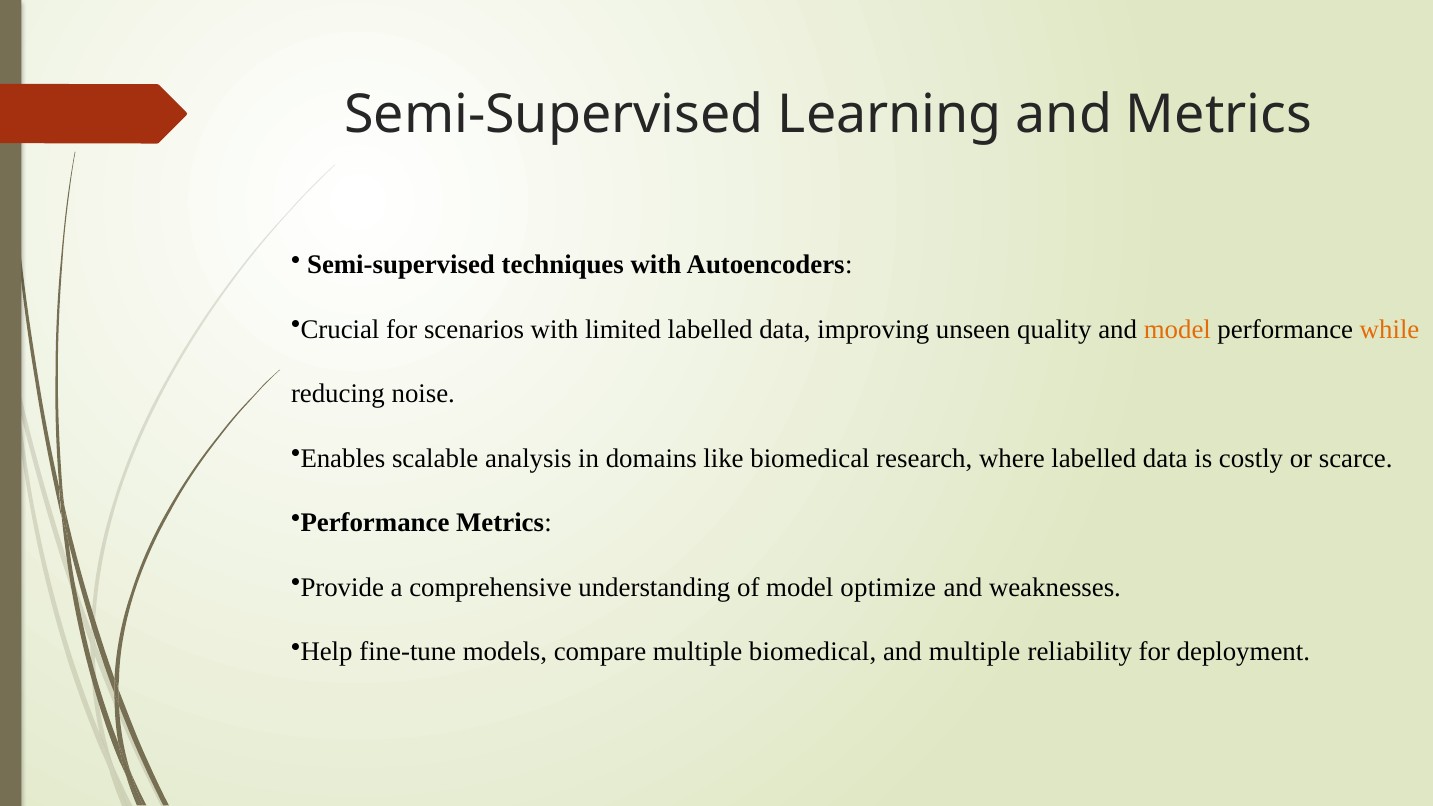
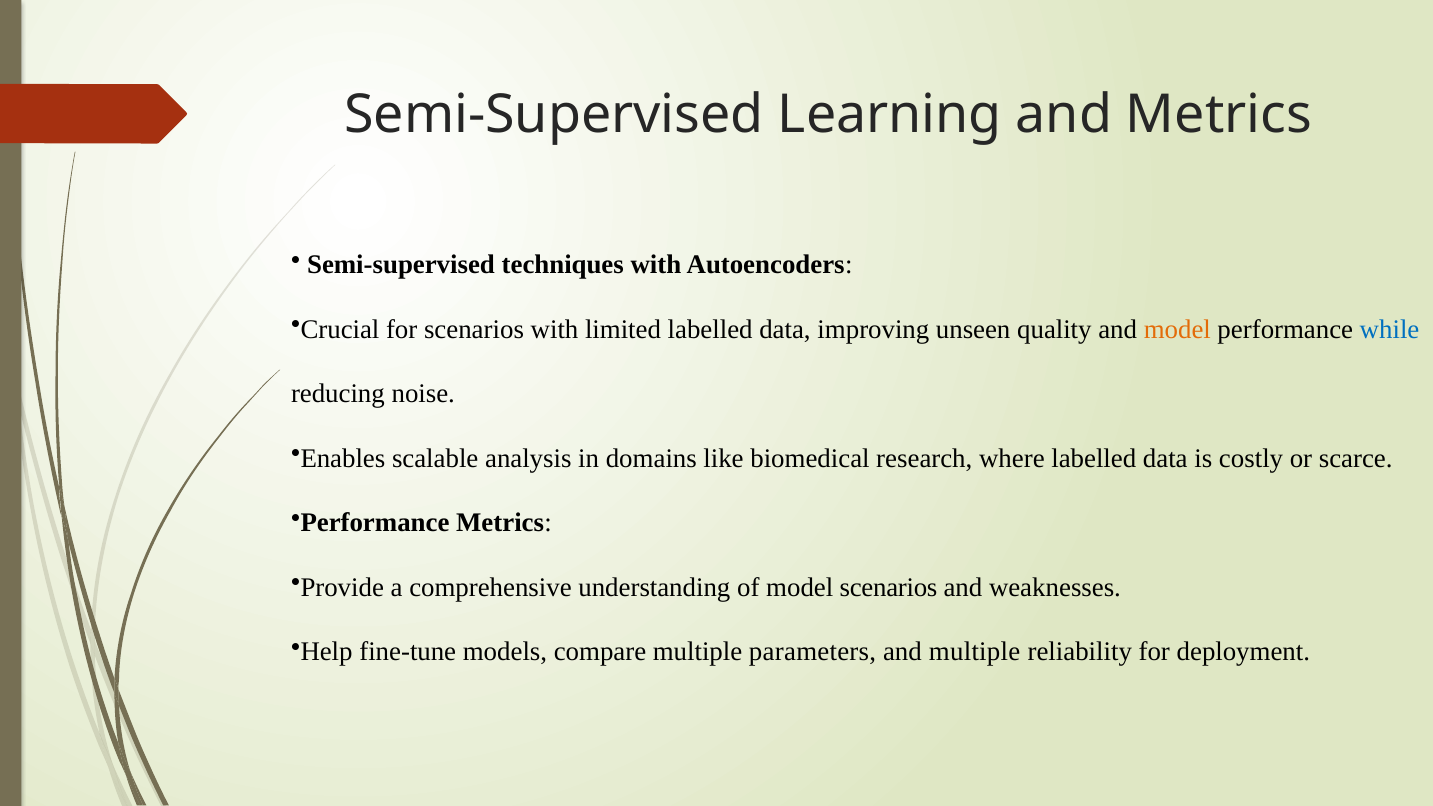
while colour: orange -> blue
model optimize: optimize -> scenarios
multiple biomedical: biomedical -> parameters
